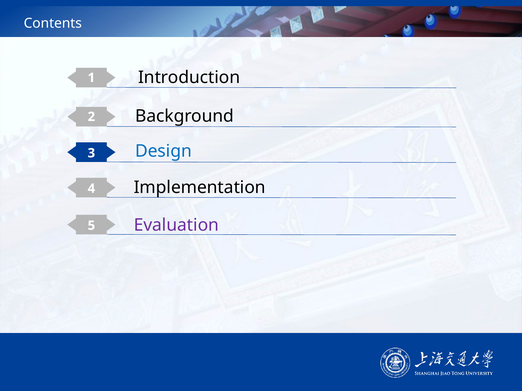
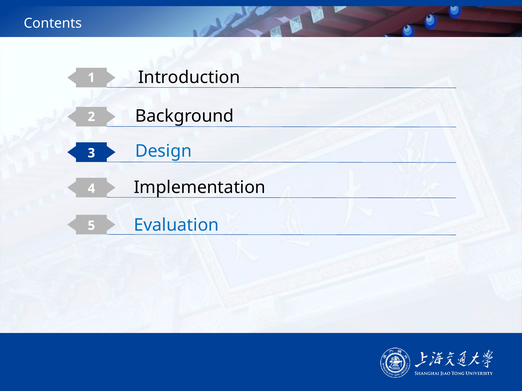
Evaluation colour: purple -> blue
